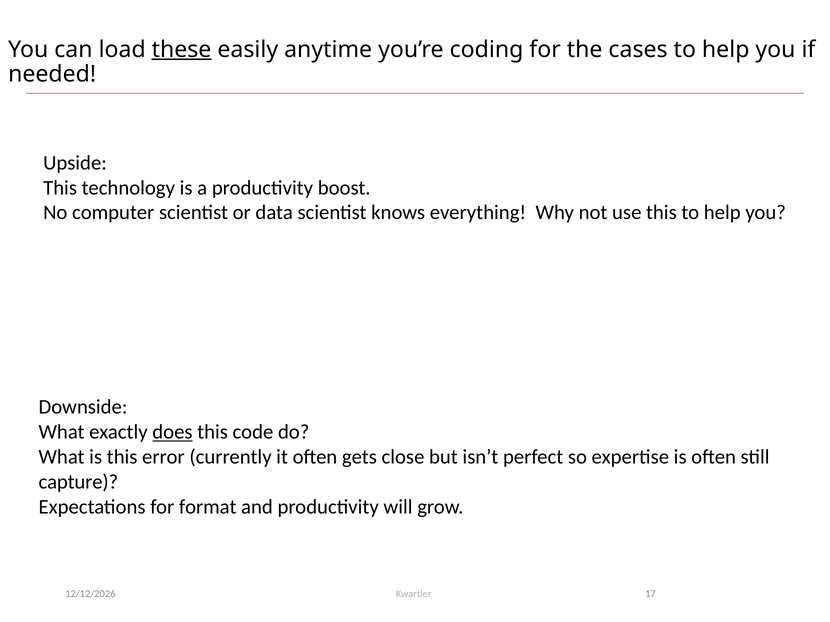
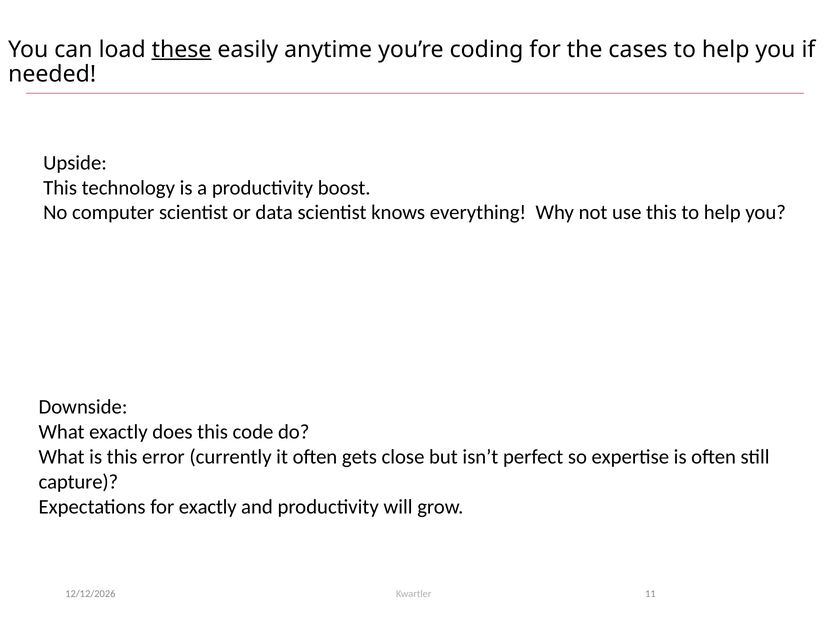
does underline: present -> none
for format: format -> exactly
17: 17 -> 11
